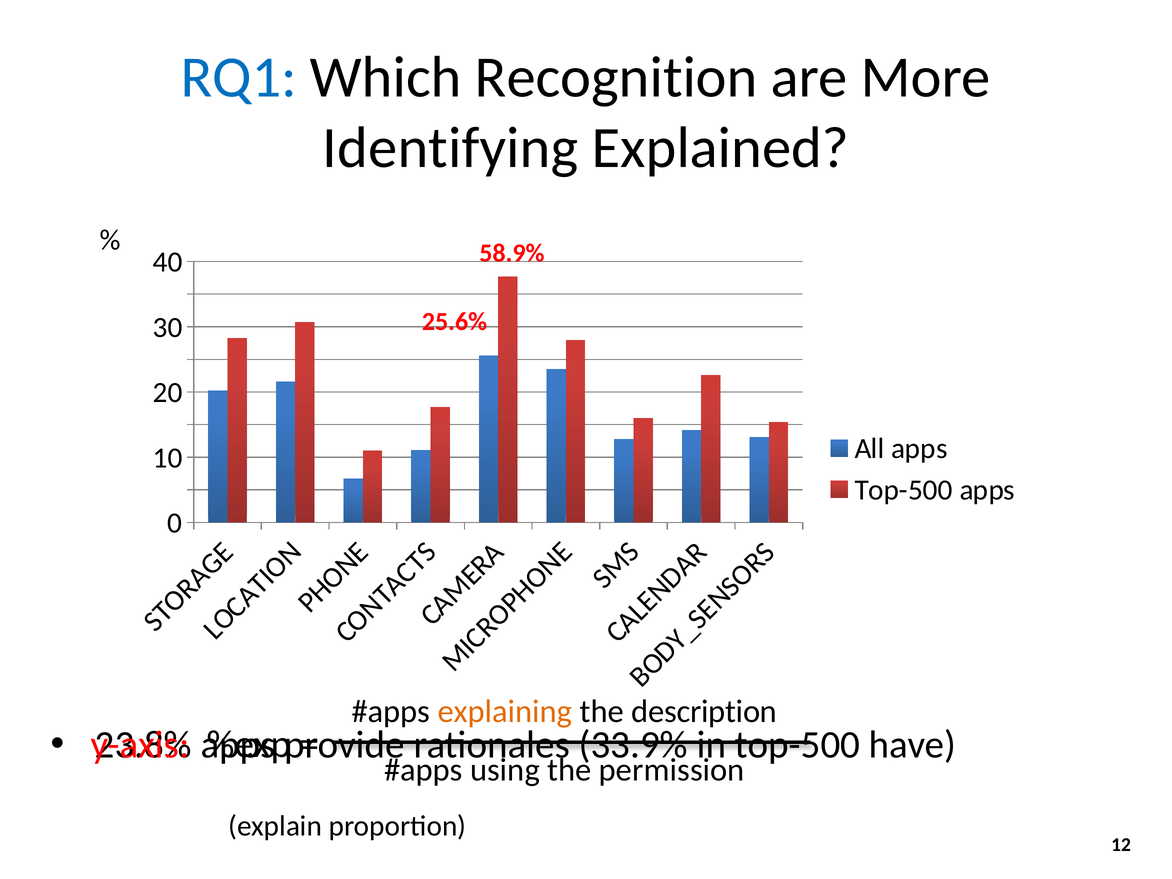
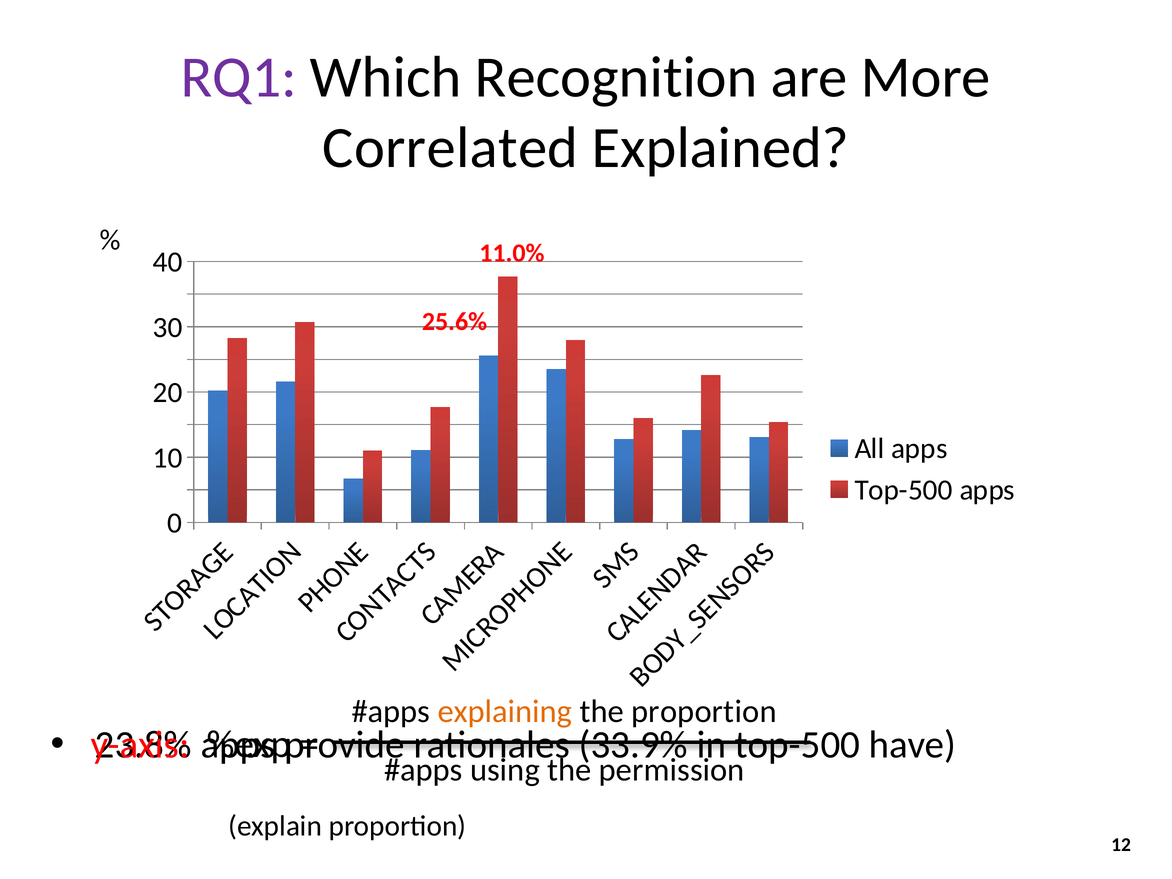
RQ1 colour: blue -> purple
Identifying: Identifying -> Correlated
58.9%: 58.9% -> 11.0%
the description: description -> proportion
